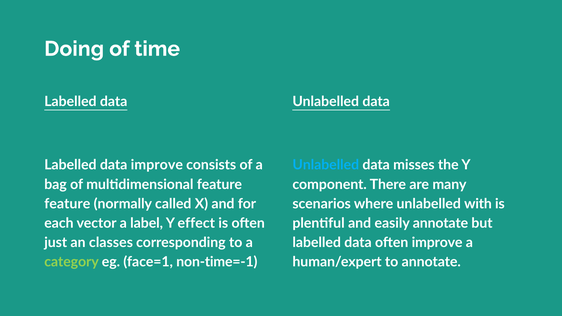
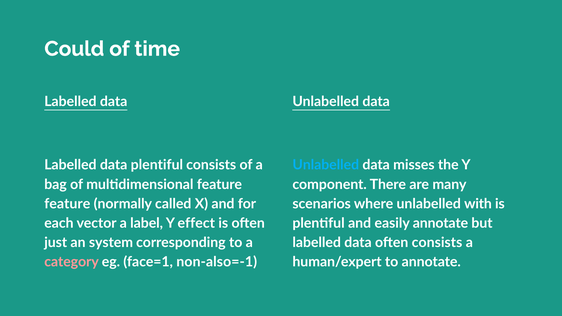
Doing: Doing -> Could
data improve: improve -> plentiful
classes: classes -> system
often improve: improve -> consists
category colour: light green -> pink
non-time=-1: non-time=-1 -> non-also=-1
